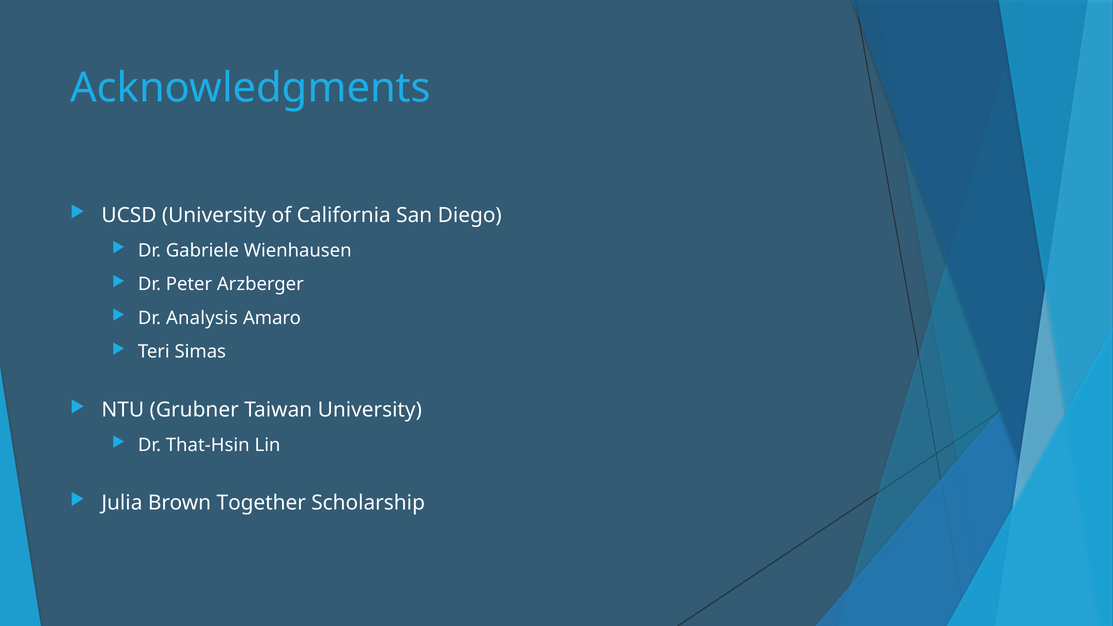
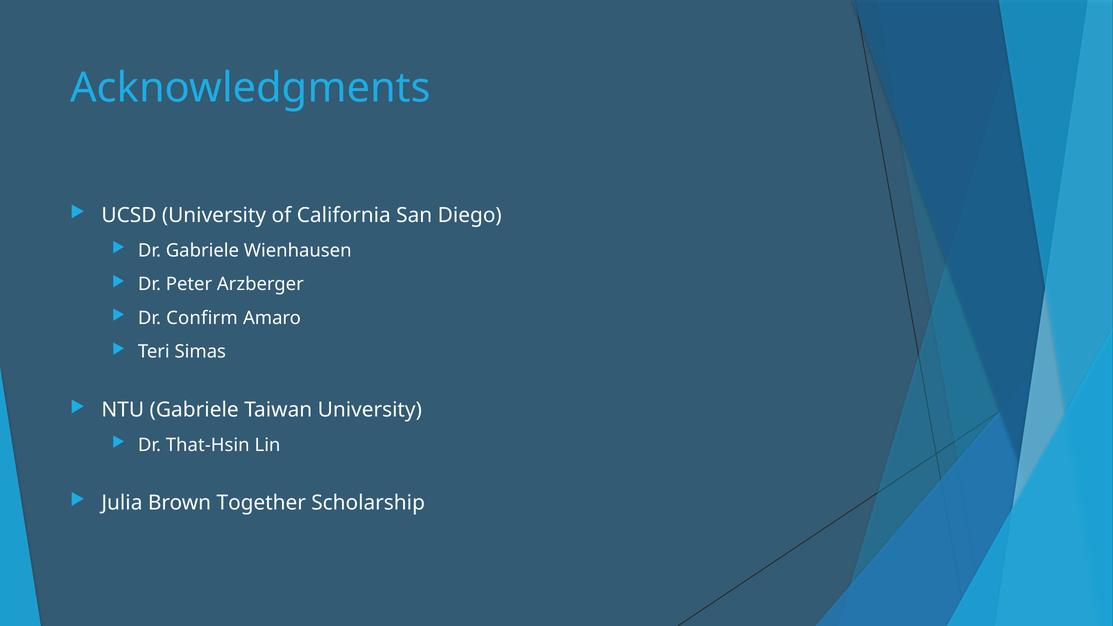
Analysis: Analysis -> Confirm
NTU Grubner: Grubner -> Gabriele
